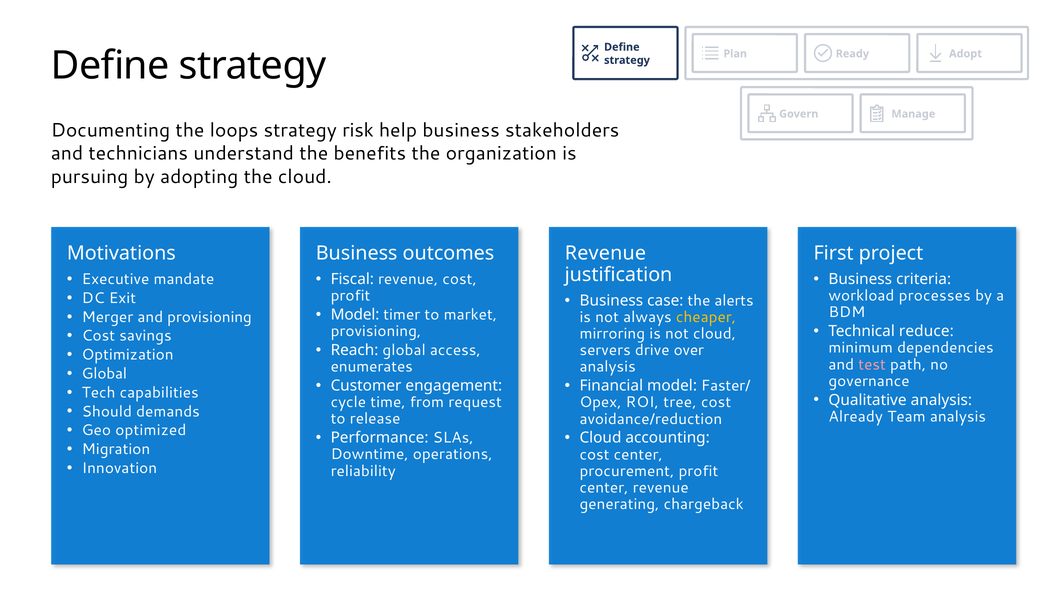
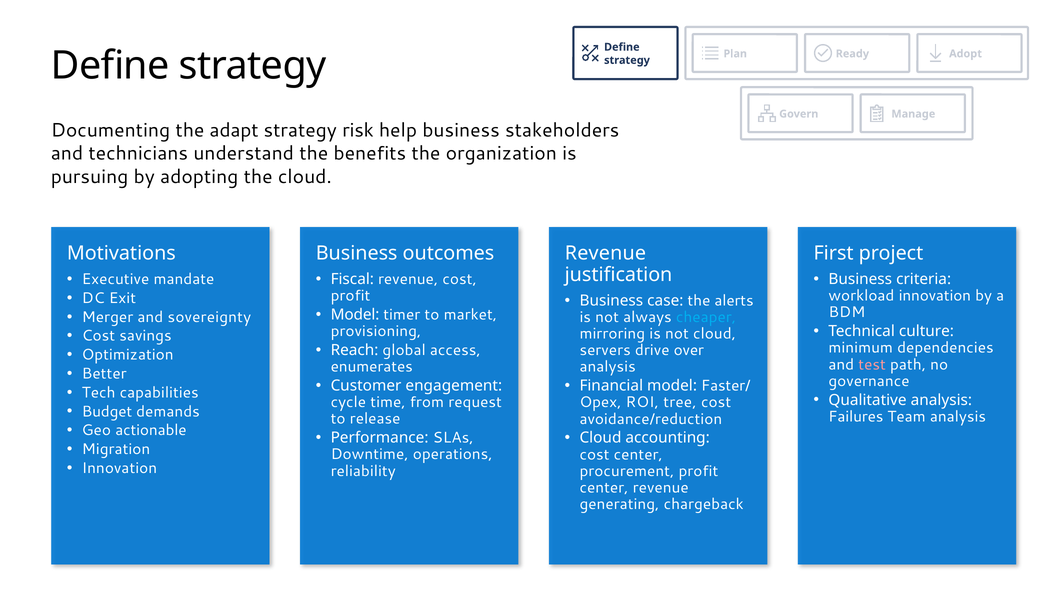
loops: loops -> adapt
workload processes: processes -> innovation
and provisioning: provisioning -> sovereignty
cheaper colour: yellow -> light blue
reduce: reduce -> culture
Global at (104, 374): Global -> Better
Should: Should -> Budget
Already: Already -> Failures
optimized: optimized -> actionable
